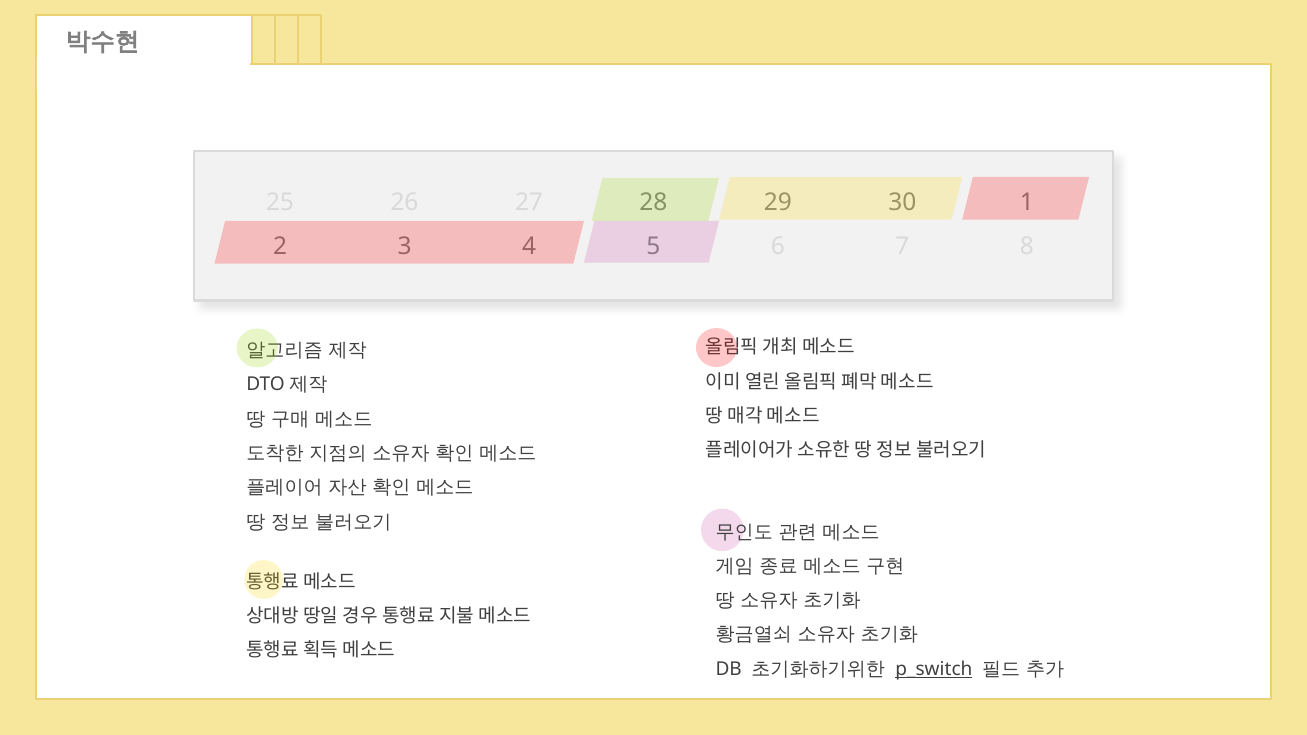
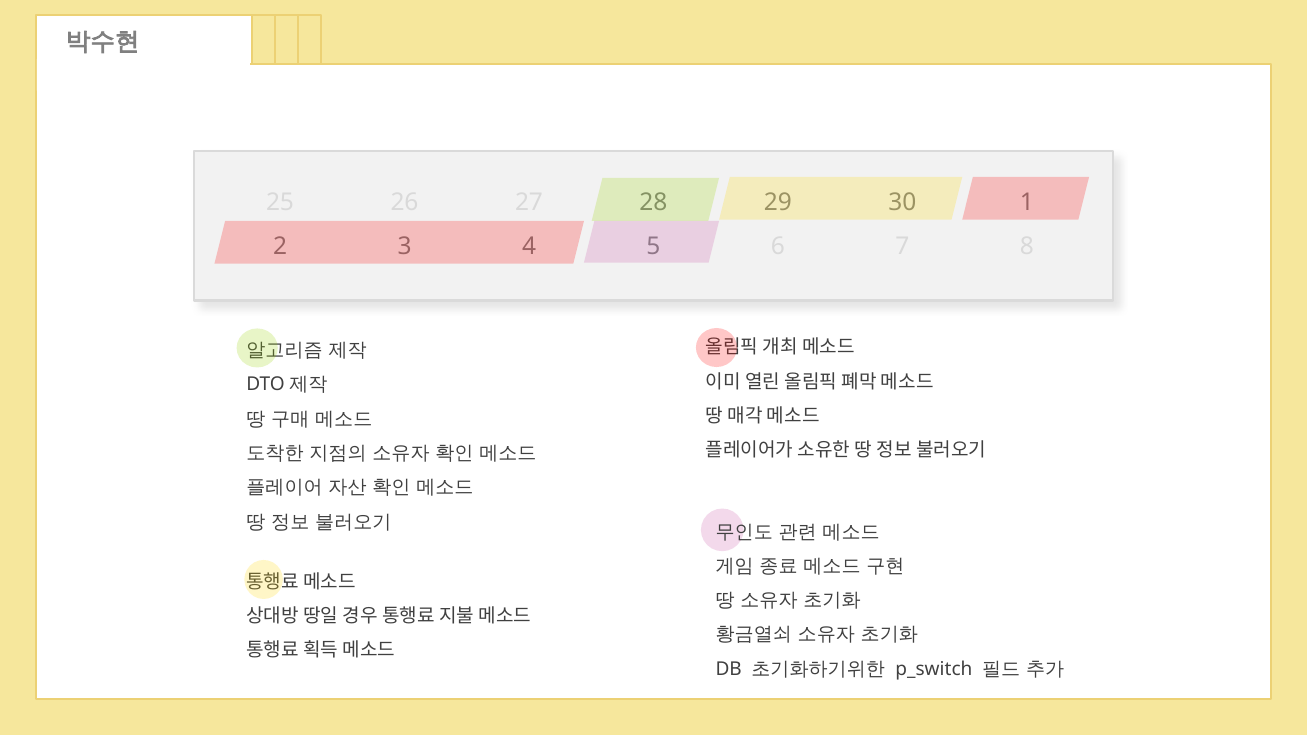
p_switch underline: present -> none
